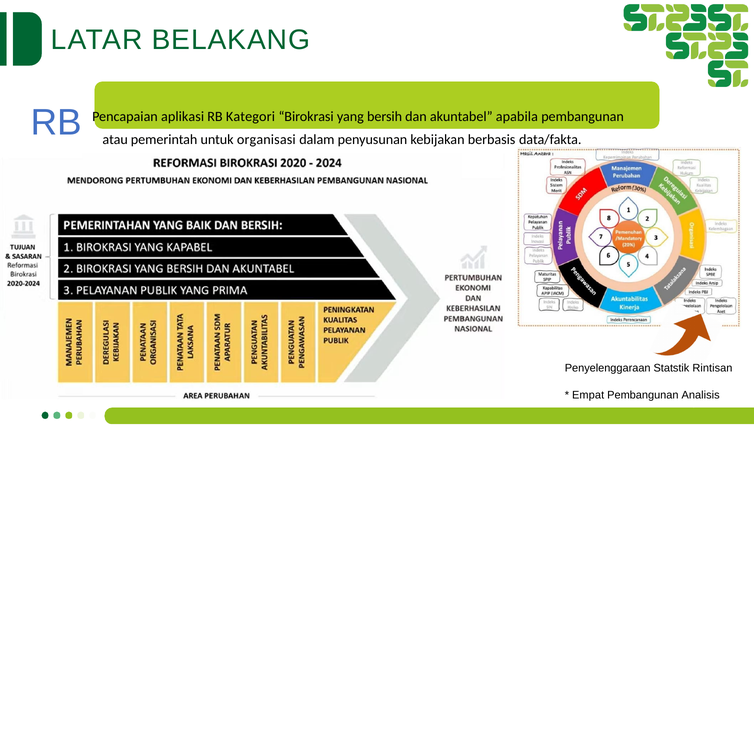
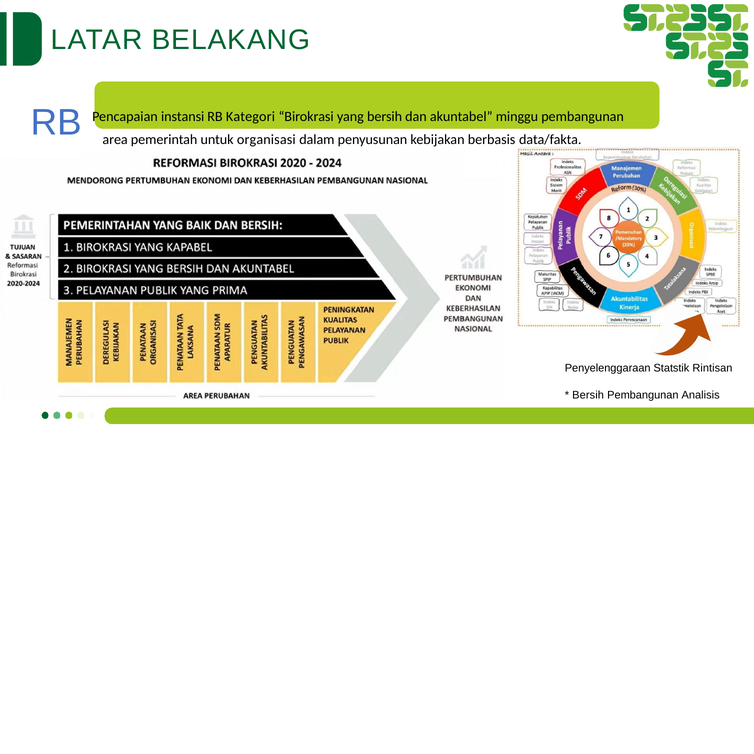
aplikasi: aplikasi -> instansi
apabila: apabila -> minggu
atau: atau -> area
Empat at (588, 395): Empat -> Bersih
